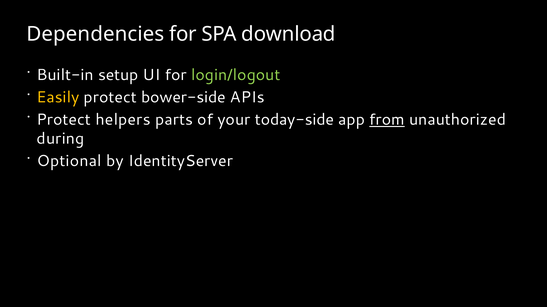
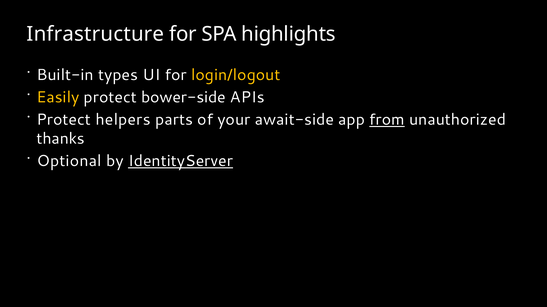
Dependencies: Dependencies -> Infrastructure
download: download -> highlights
setup: setup -> types
login/logout colour: light green -> yellow
today-side: today-side -> await-side
during: during -> thanks
IdentityServer underline: none -> present
